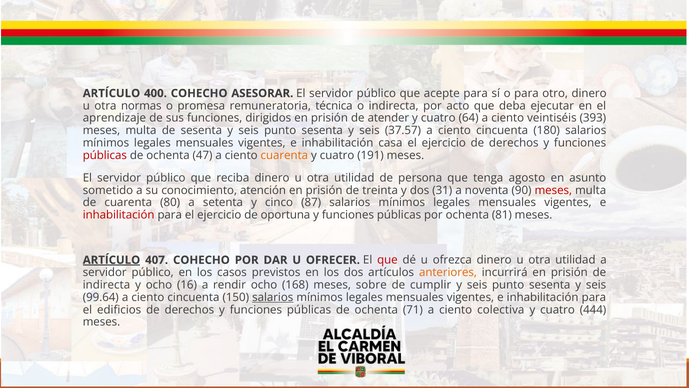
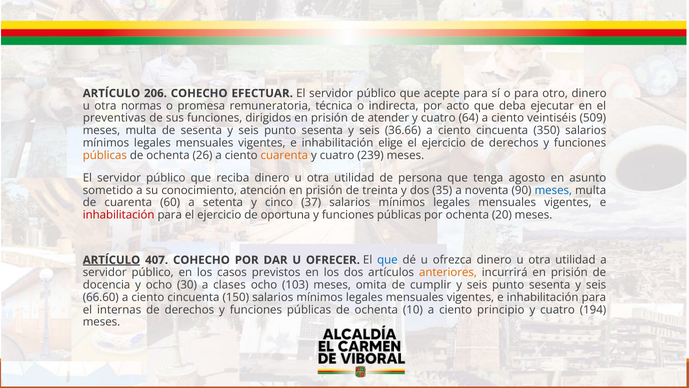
400: 400 -> 206
ASESORAR: ASESORAR -> EFECTUAR
aprendizaje: aprendizaje -> preventivas
393: 393 -> 509
37.57: 37.57 -> 36.66
180: 180 -> 350
casa: casa -> elige
públicas at (105, 155) colour: red -> orange
47: 47 -> 26
191: 191 -> 239
31: 31 -> 35
meses at (553, 190) colour: red -> blue
80: 80 -> 60
87: 87 -> 37
81: 81 -> 20
que at (387, 260) colour: red -> blue
indirecta at (106, 285): indirecta -> docencia
16: 16 -> 30
rendir: rendir -> clases
168: 168 -> 103
sobre: sobre -> omita
99.64: 99.64 -> 66.60
salarios at (273, 297) underline: present -> none
edificios: edificios -> internas
71: 71 -> 10
colectiva: colectiva -> principio
444: 444 -> 194
